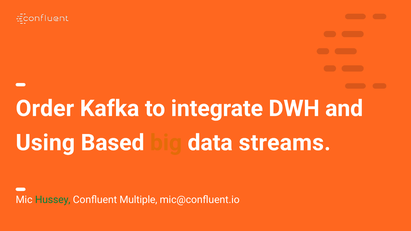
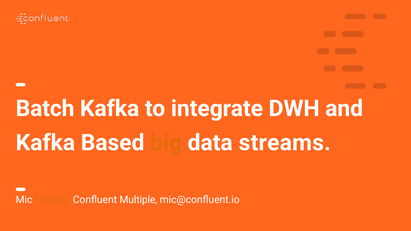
Order: Order -> Batch
Using at (45, 143): Using -> Kafka
Hussey colour: green -> orange
